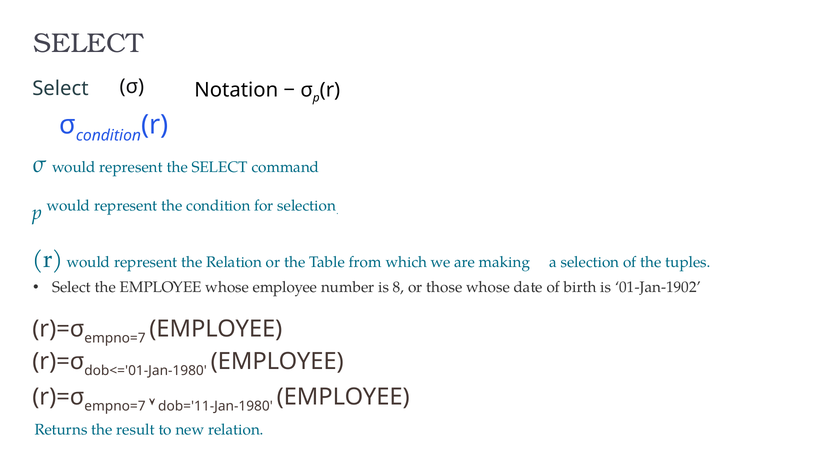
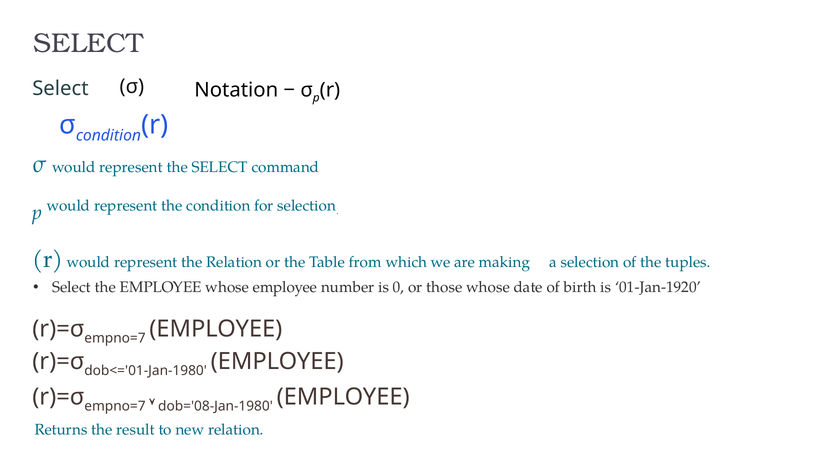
8: 8 -> 0
01-Jan-1902: 01-Jan-1902 -> 01-Jan-1920
dob='11-Jan-1980: dob='11-Jan-1980 -> dob='08-Jan-1980
